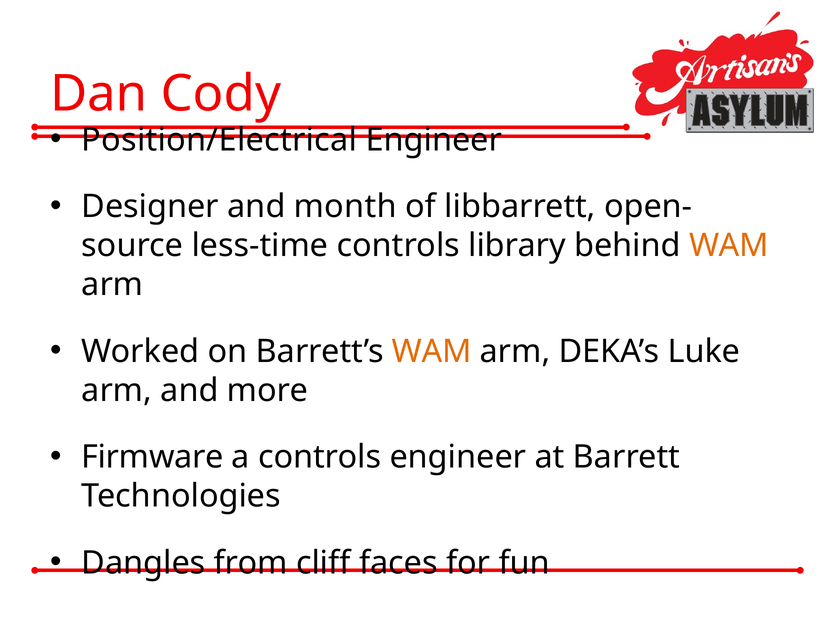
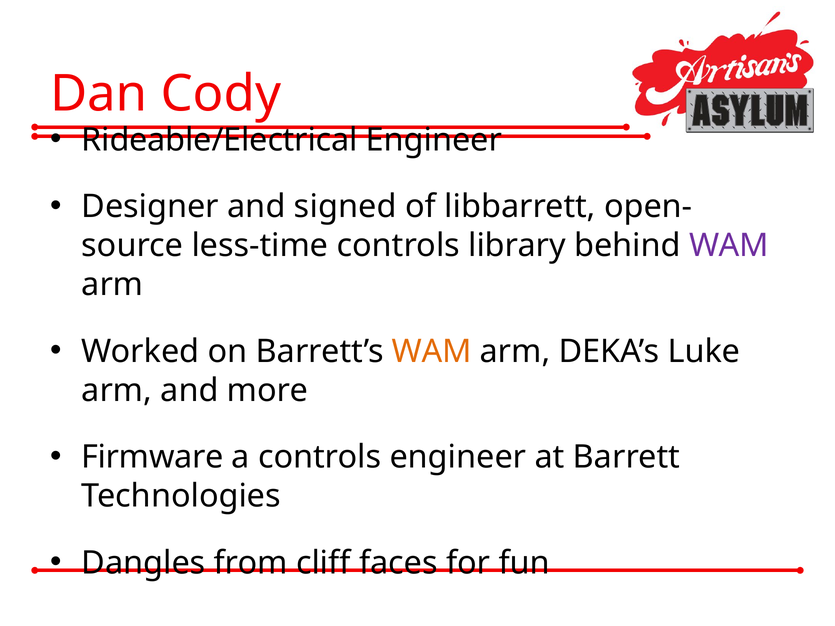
Position/Electrical: Position/Electrical -> Rideable/Electrical
month: month -> signed
WAM at (729, 246) colour: orange -> purple
